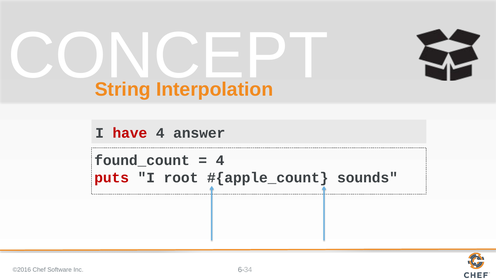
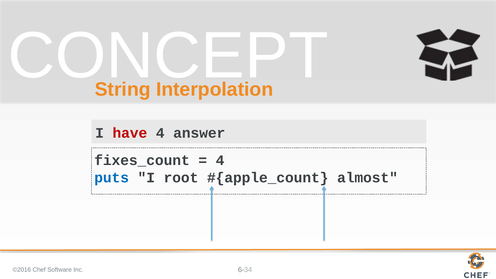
found_count: found_count -> fixes_count
puts colour: red -> blue
sounds: sounds -> almost
